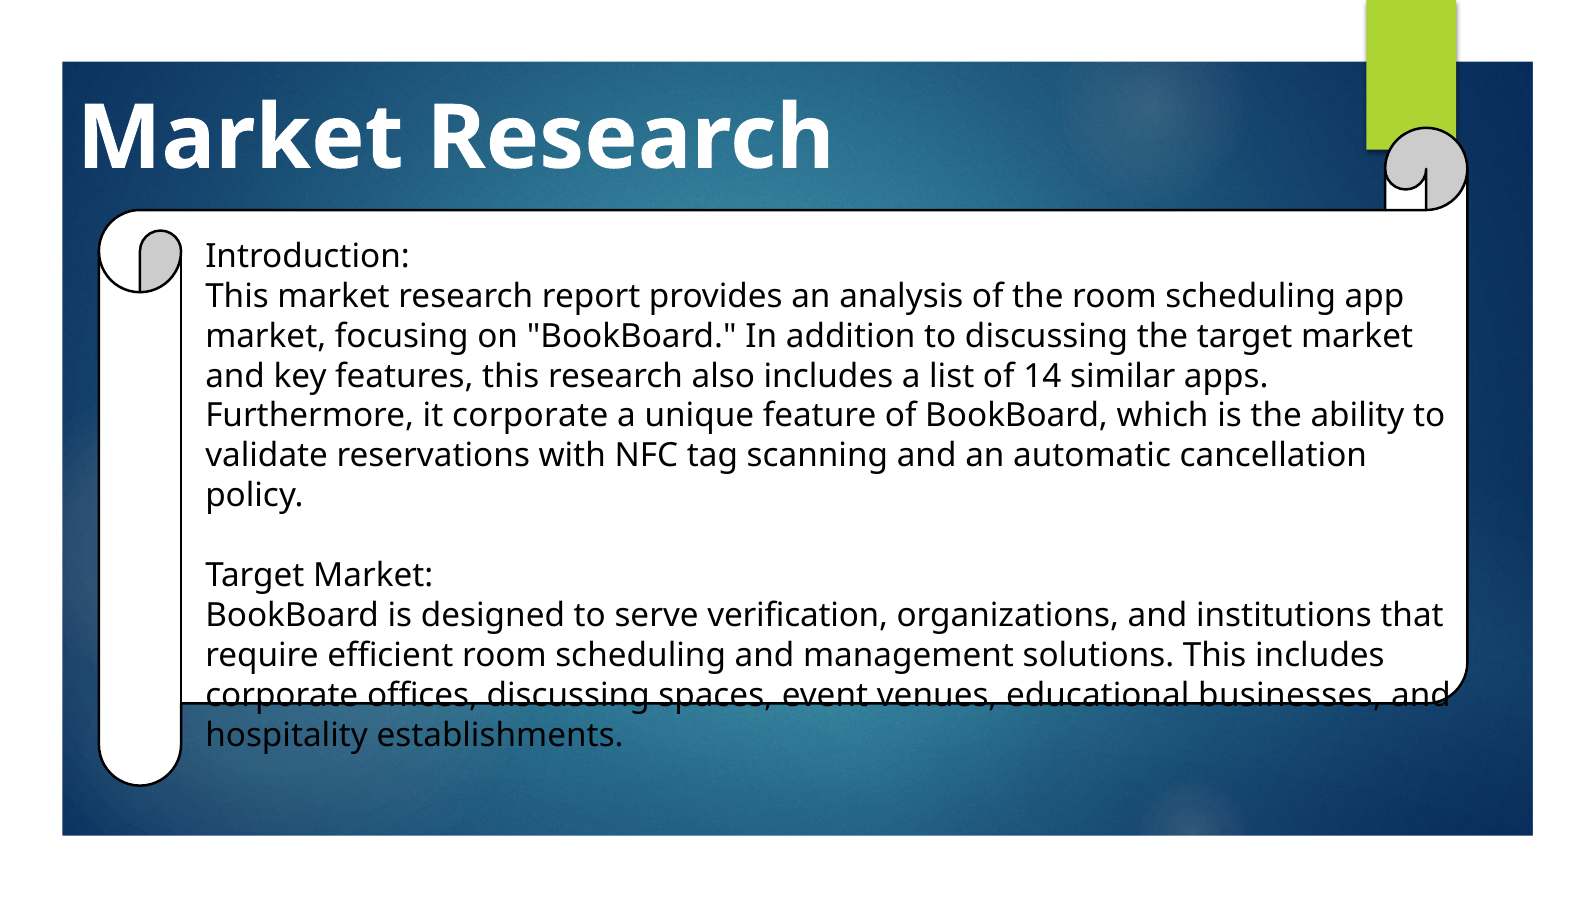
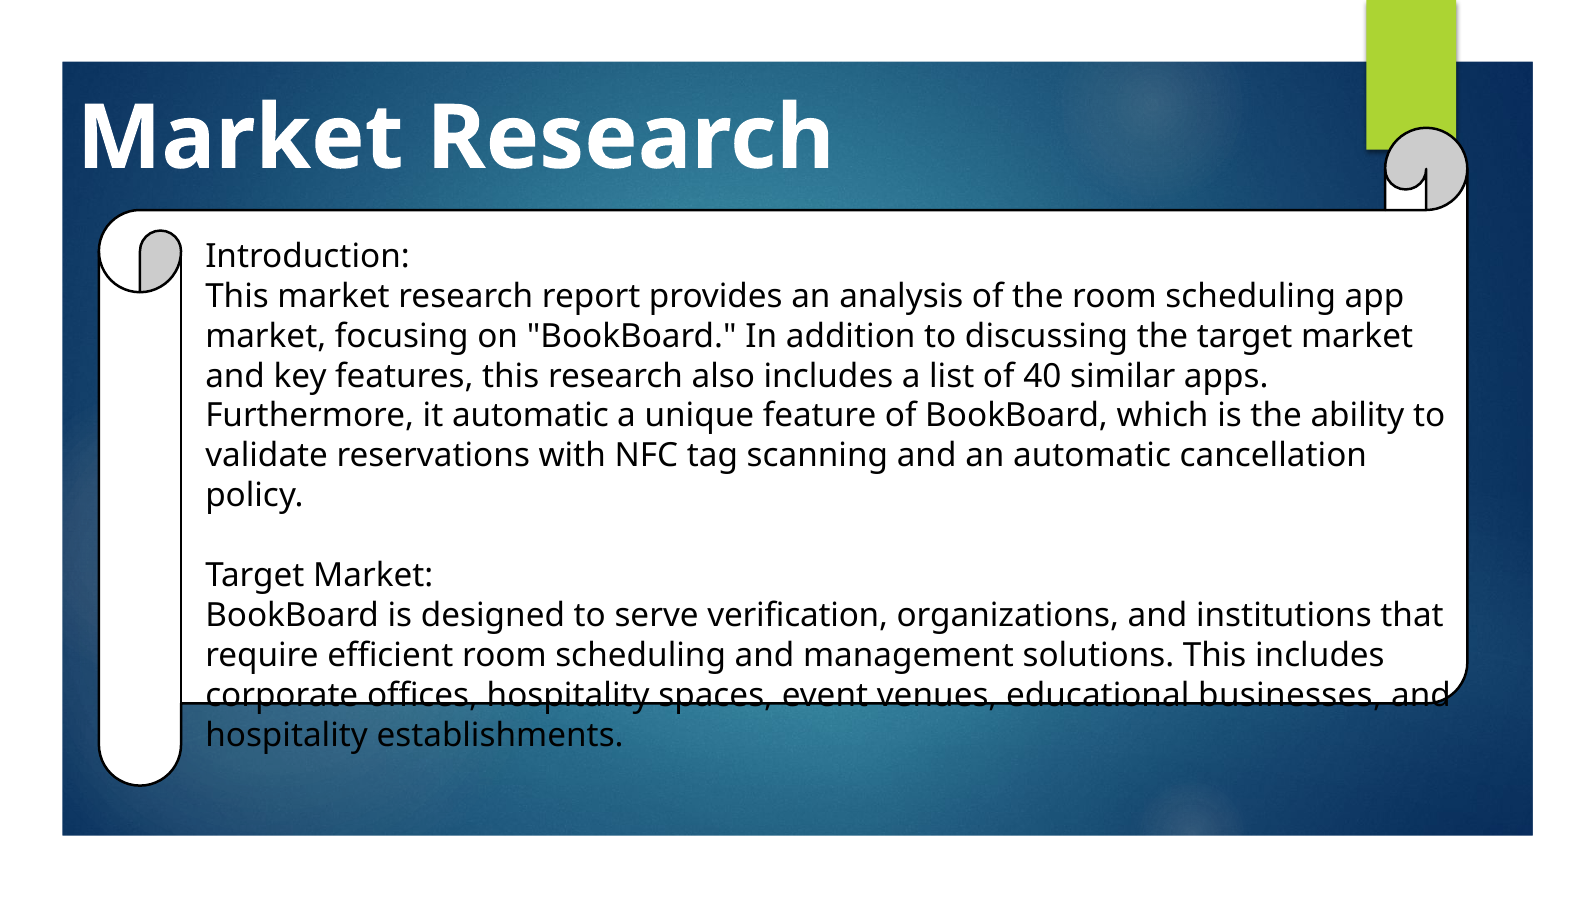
14: 14 -> 40
it corporate: corporate -> automatic
offices discussing: discussing -> hospitality
